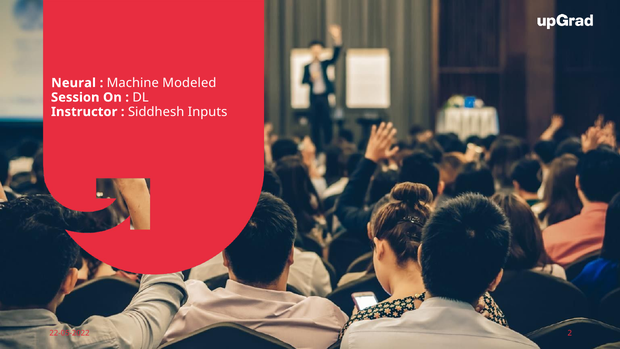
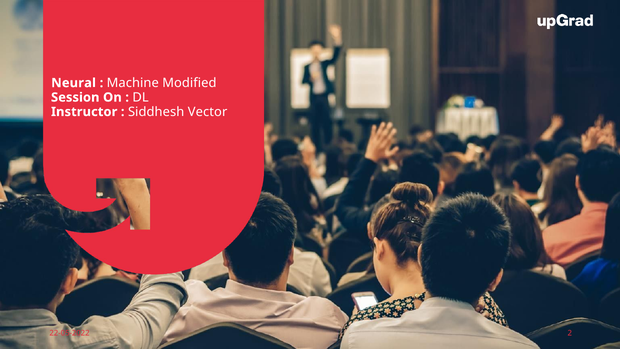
Modeled: Modeled -> Modified
Inputs: Inputs -> Vector
